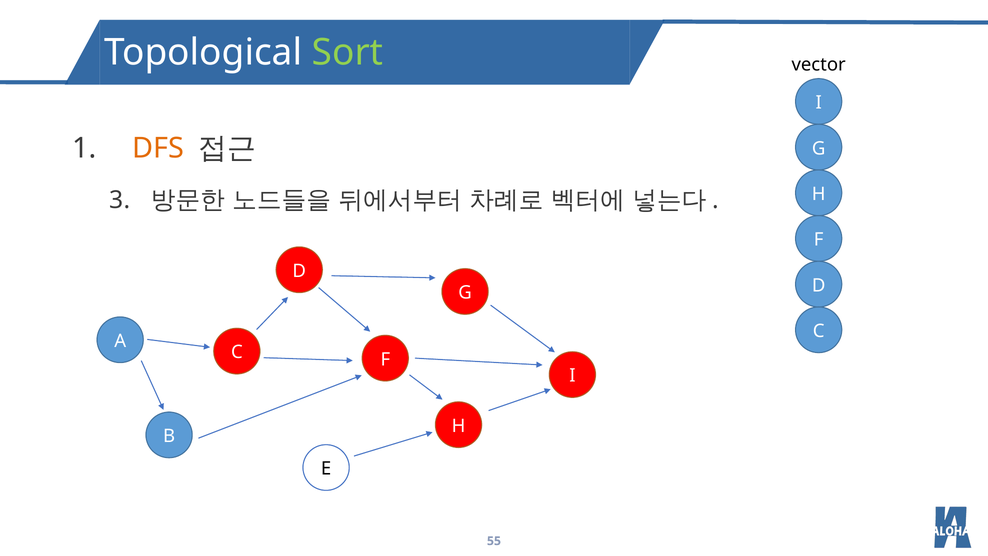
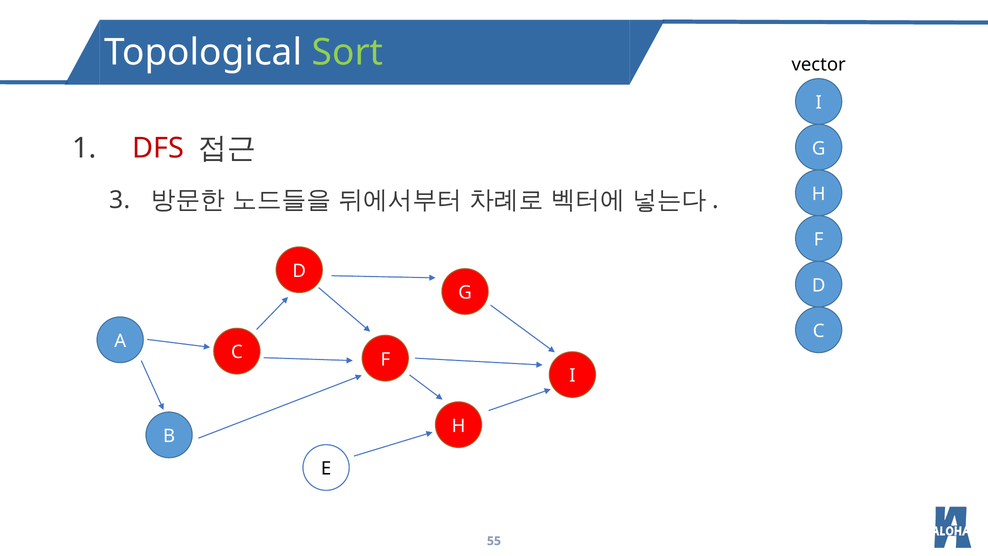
DFS colour: orange -> red
